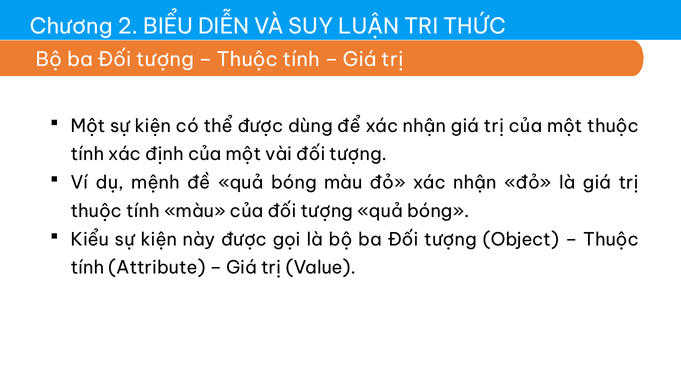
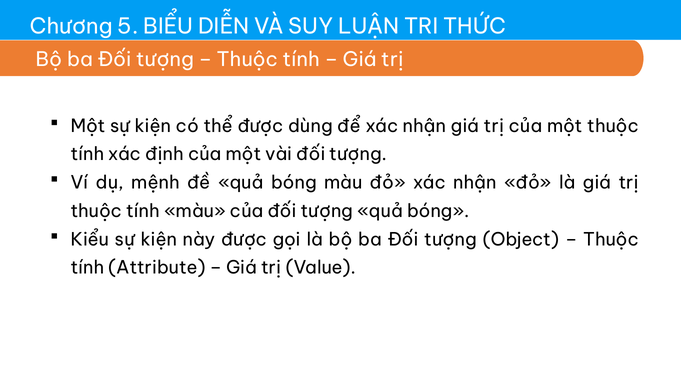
2: 2 -> 5
